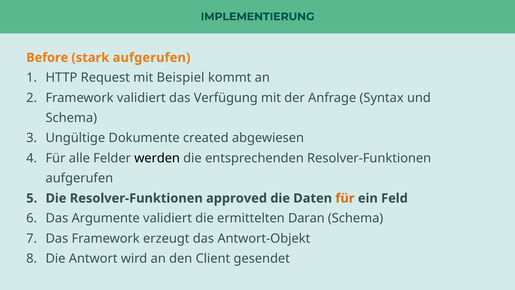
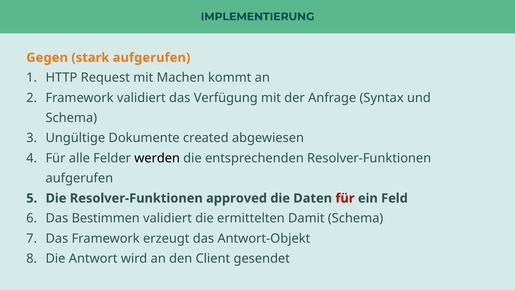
Before: Before -> Gegen
Beispiel: Beispiel -> Machen
für at (345, 198) colour: orange -> red
Argumente: Argumente -> Bestimmen
Daran: Daran -> Damit
